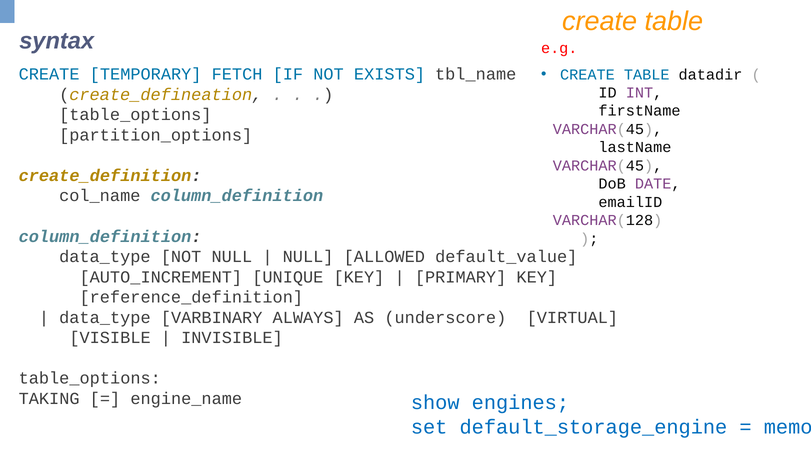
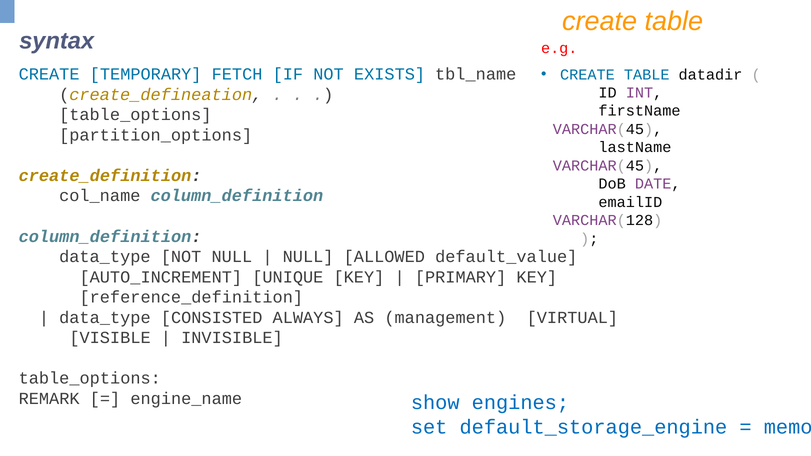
VARBINARY: VARBINARY -> CONSISTED
underscore: underscore -> management
TAKING: TAKING -> REMARK
